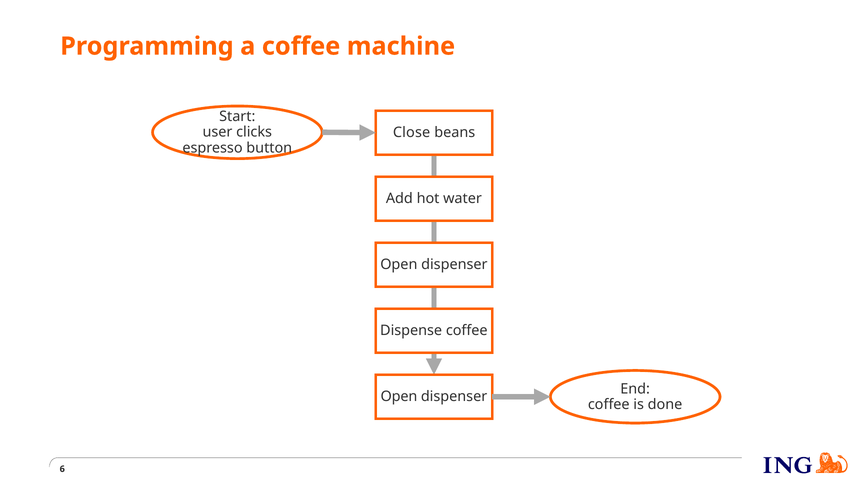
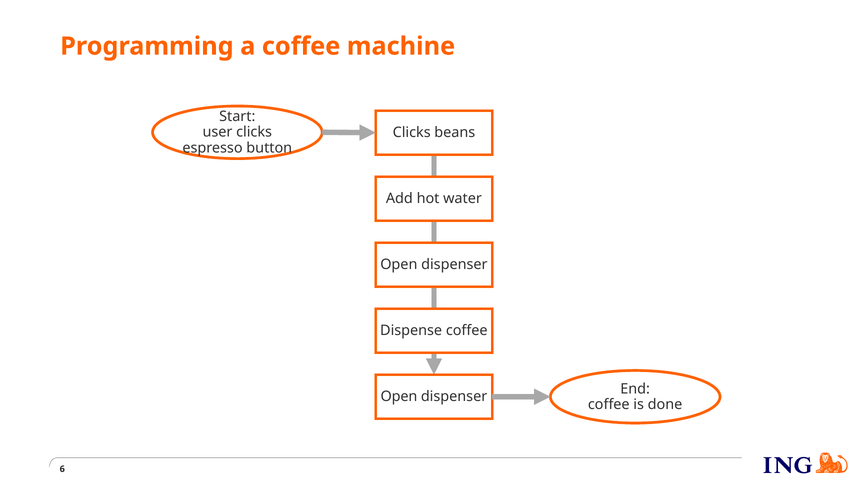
Close at (412, 133): Close -> Clicks
